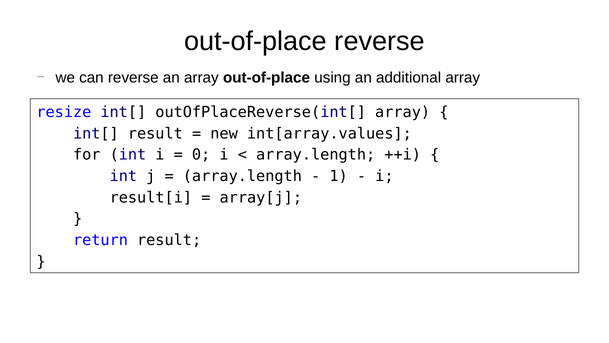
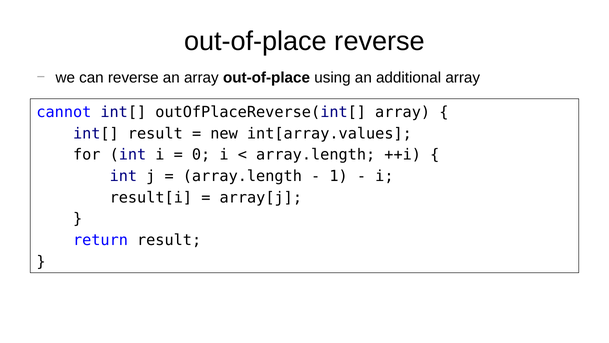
resize: resize -> cannot
